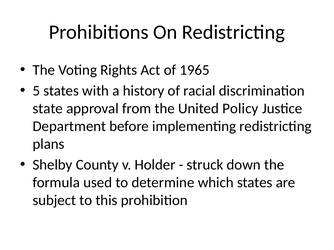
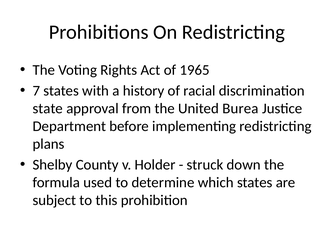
5: 5 -> 7
Policy: Policy -> Burea
